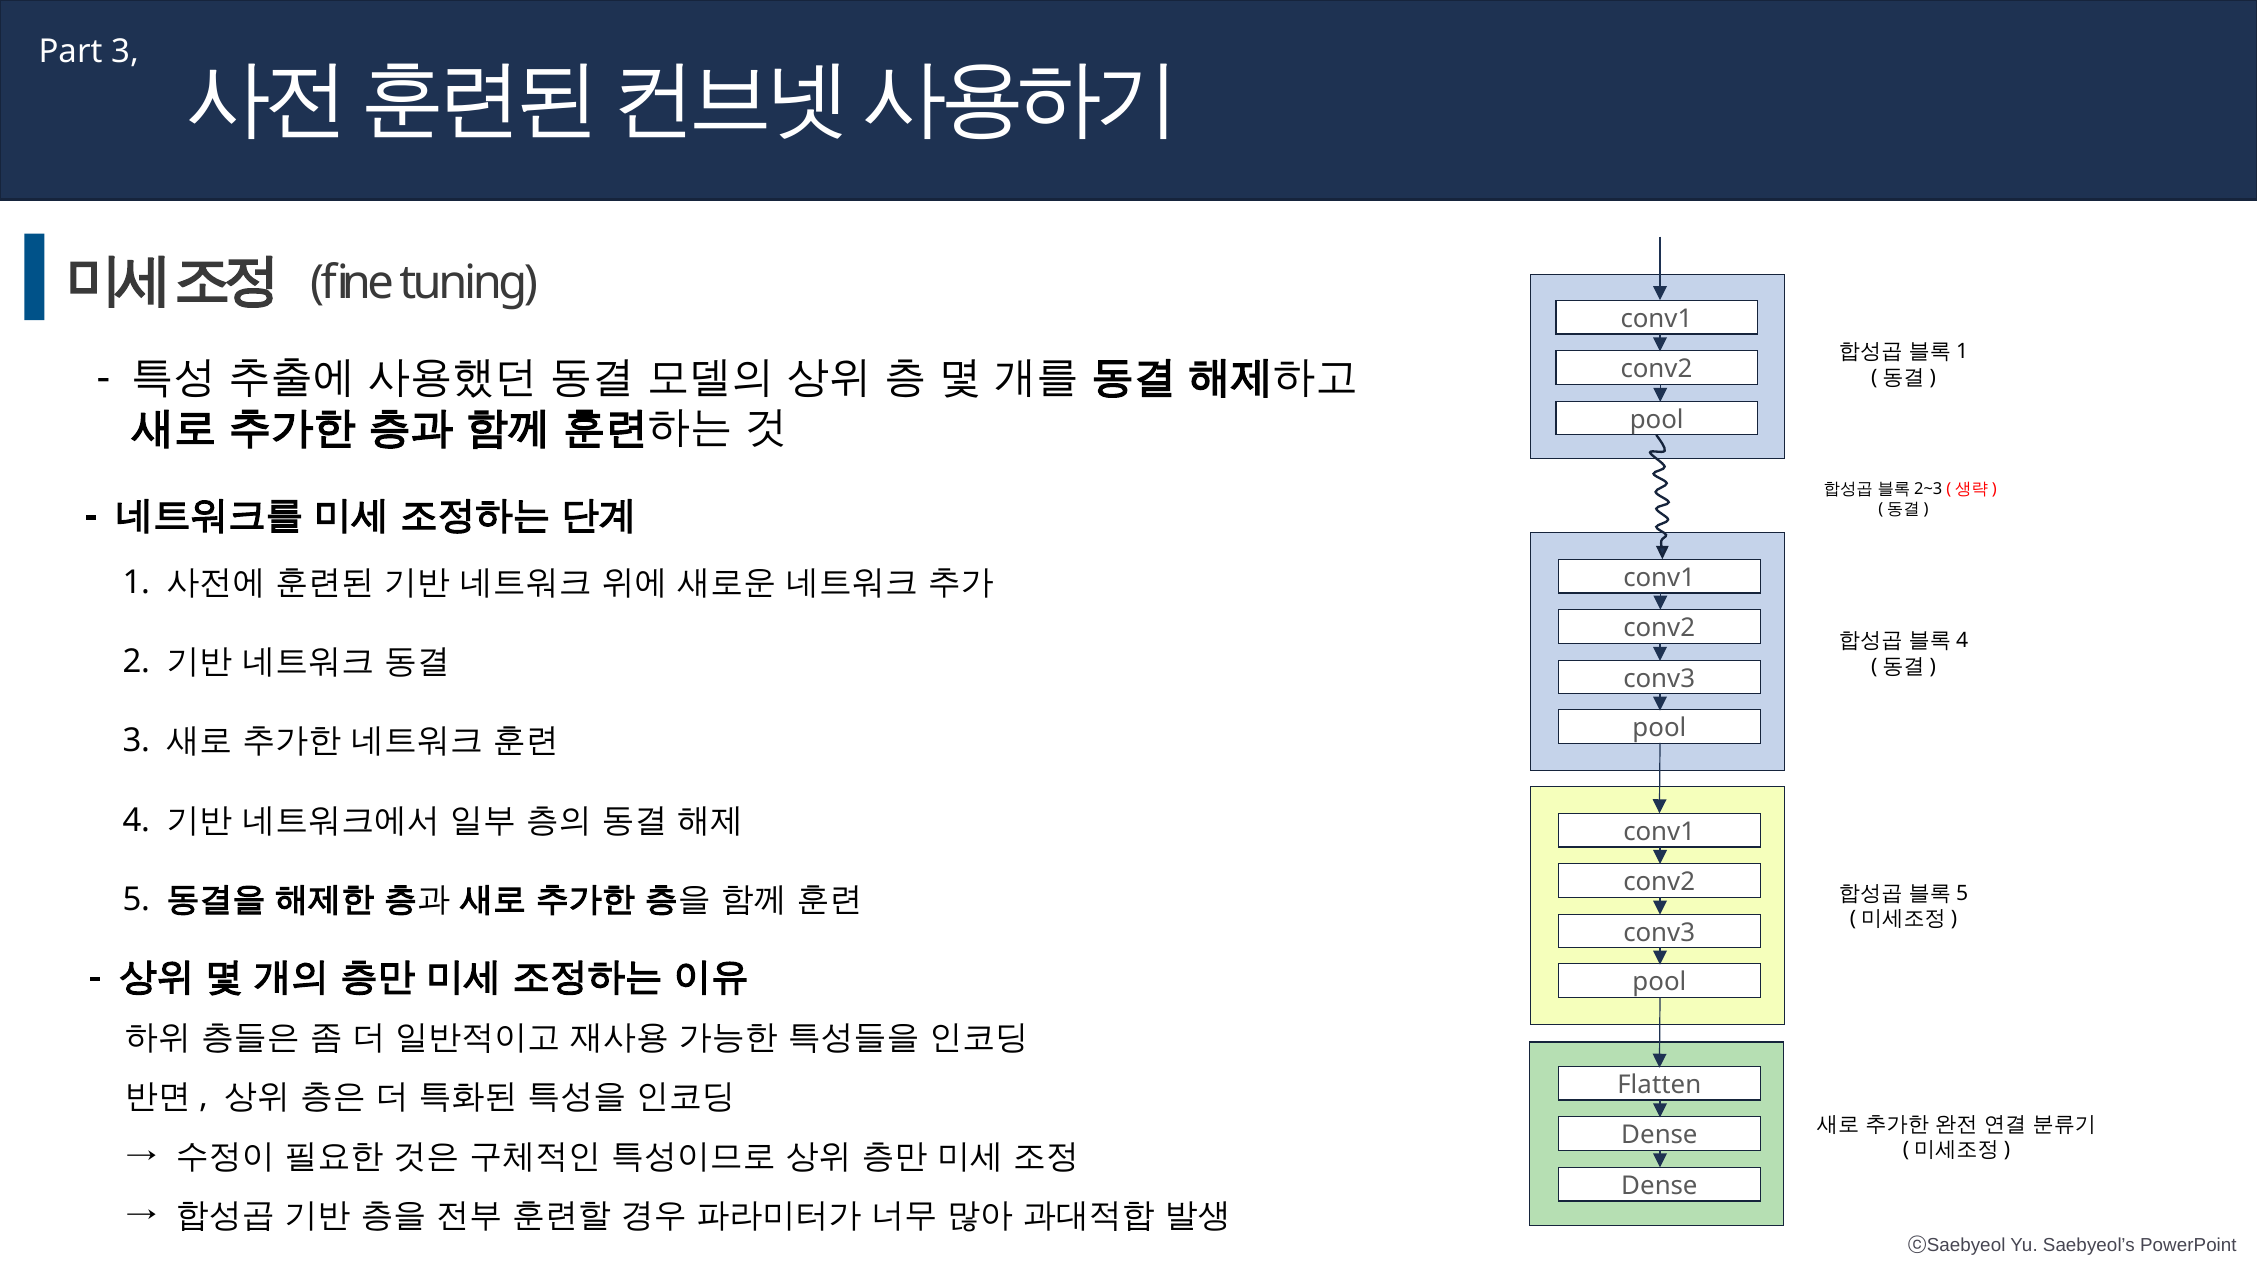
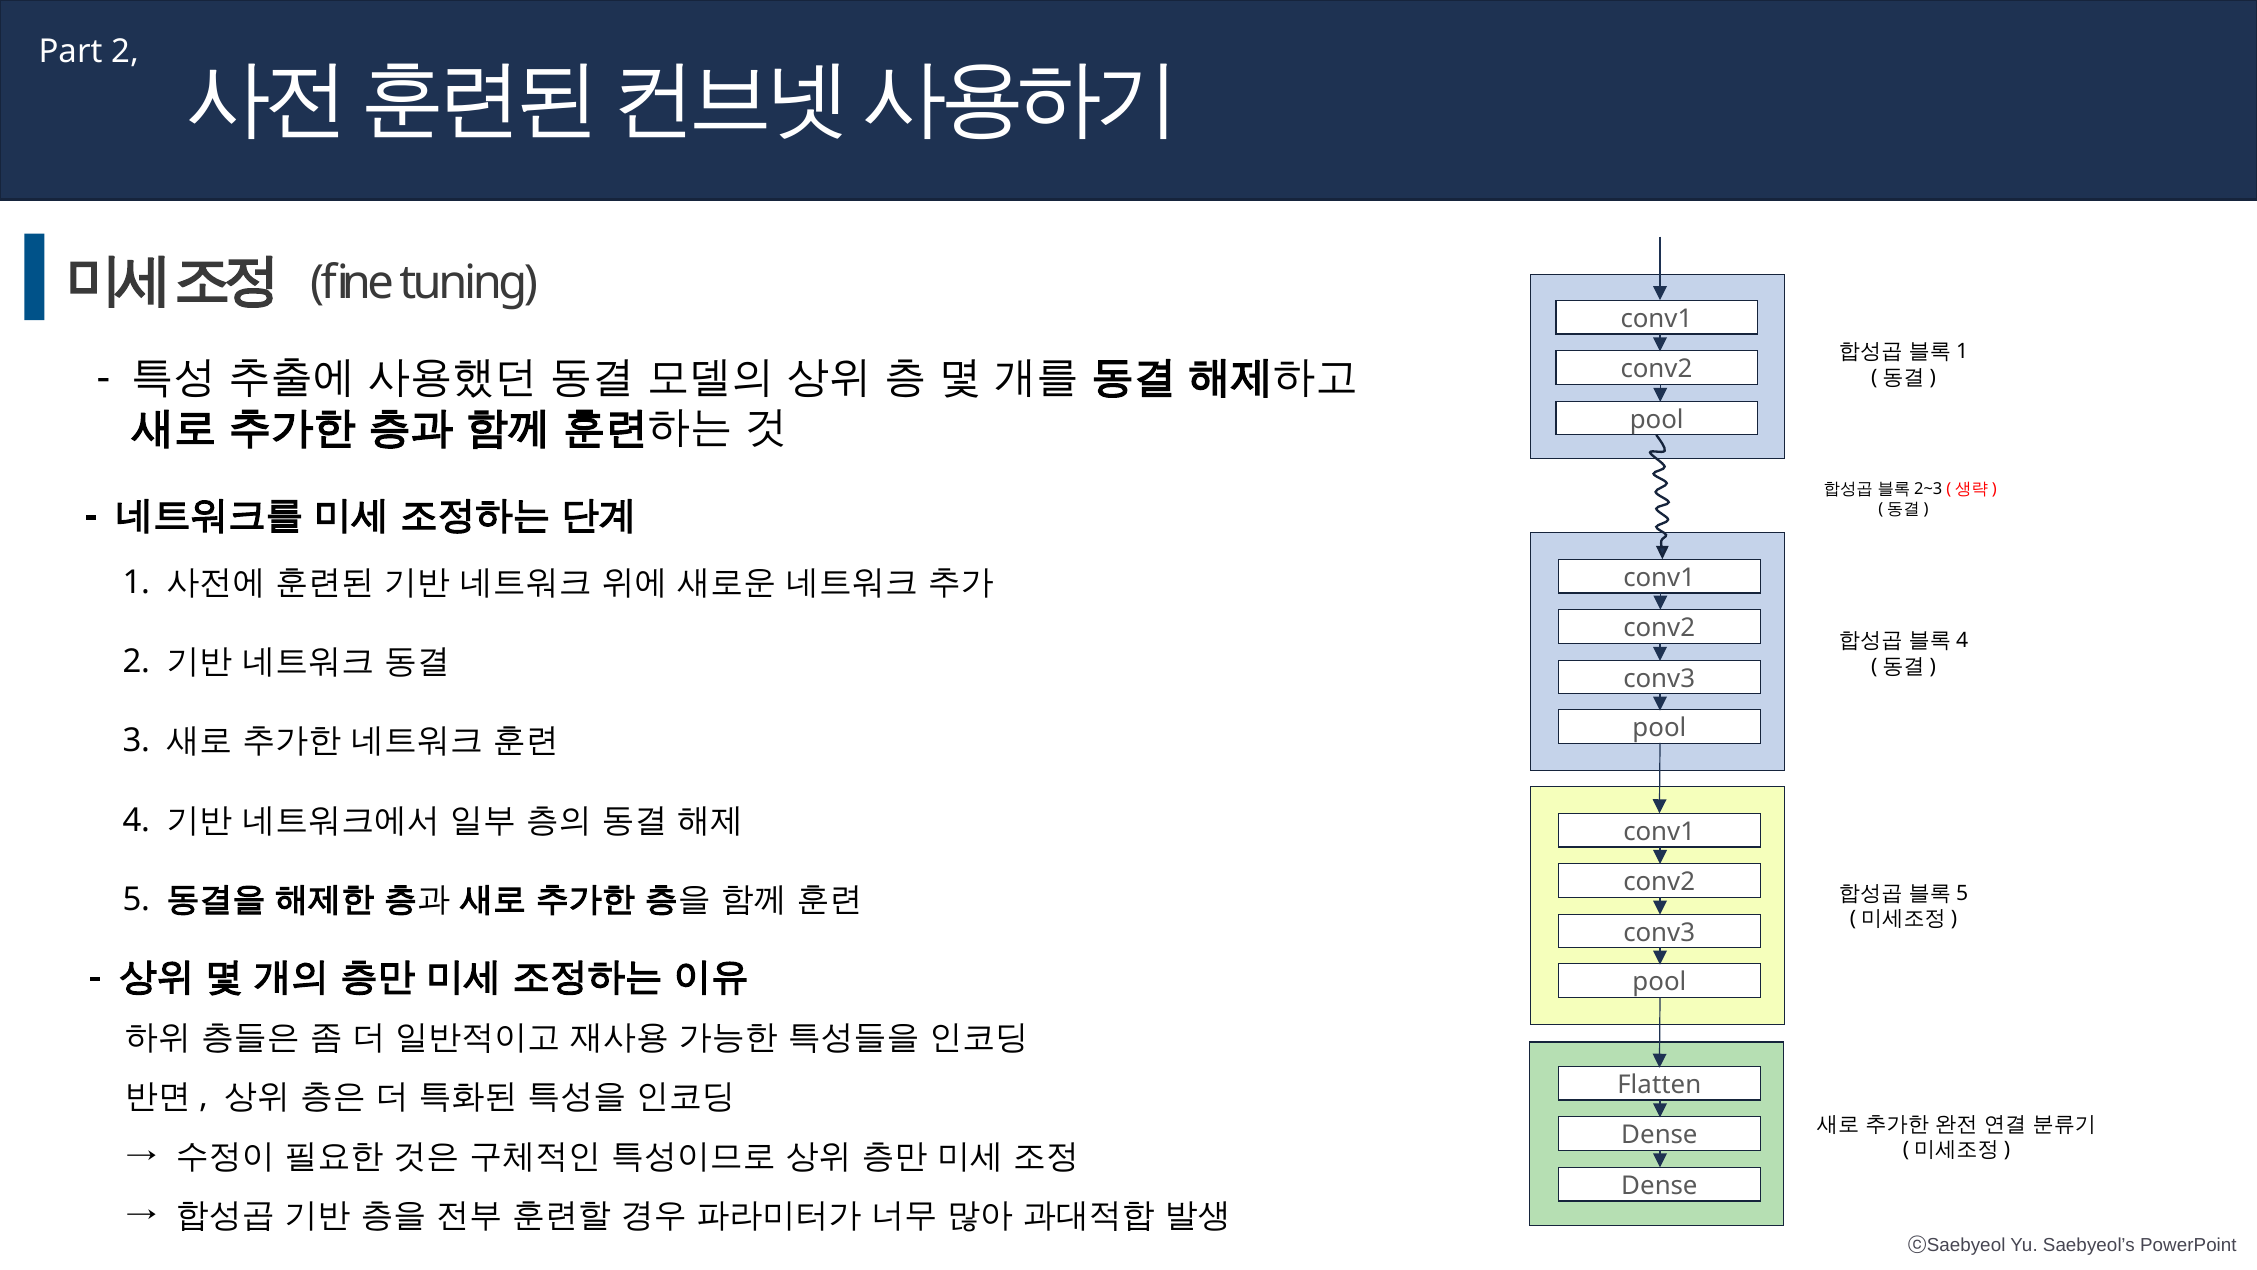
Part 3: 3 -> 2
